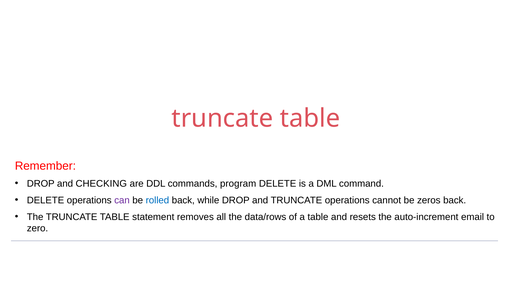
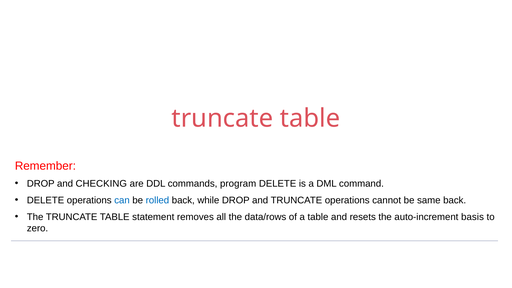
can colour: purple -> blue
zeros: zeros -> same
email: email -> basis
